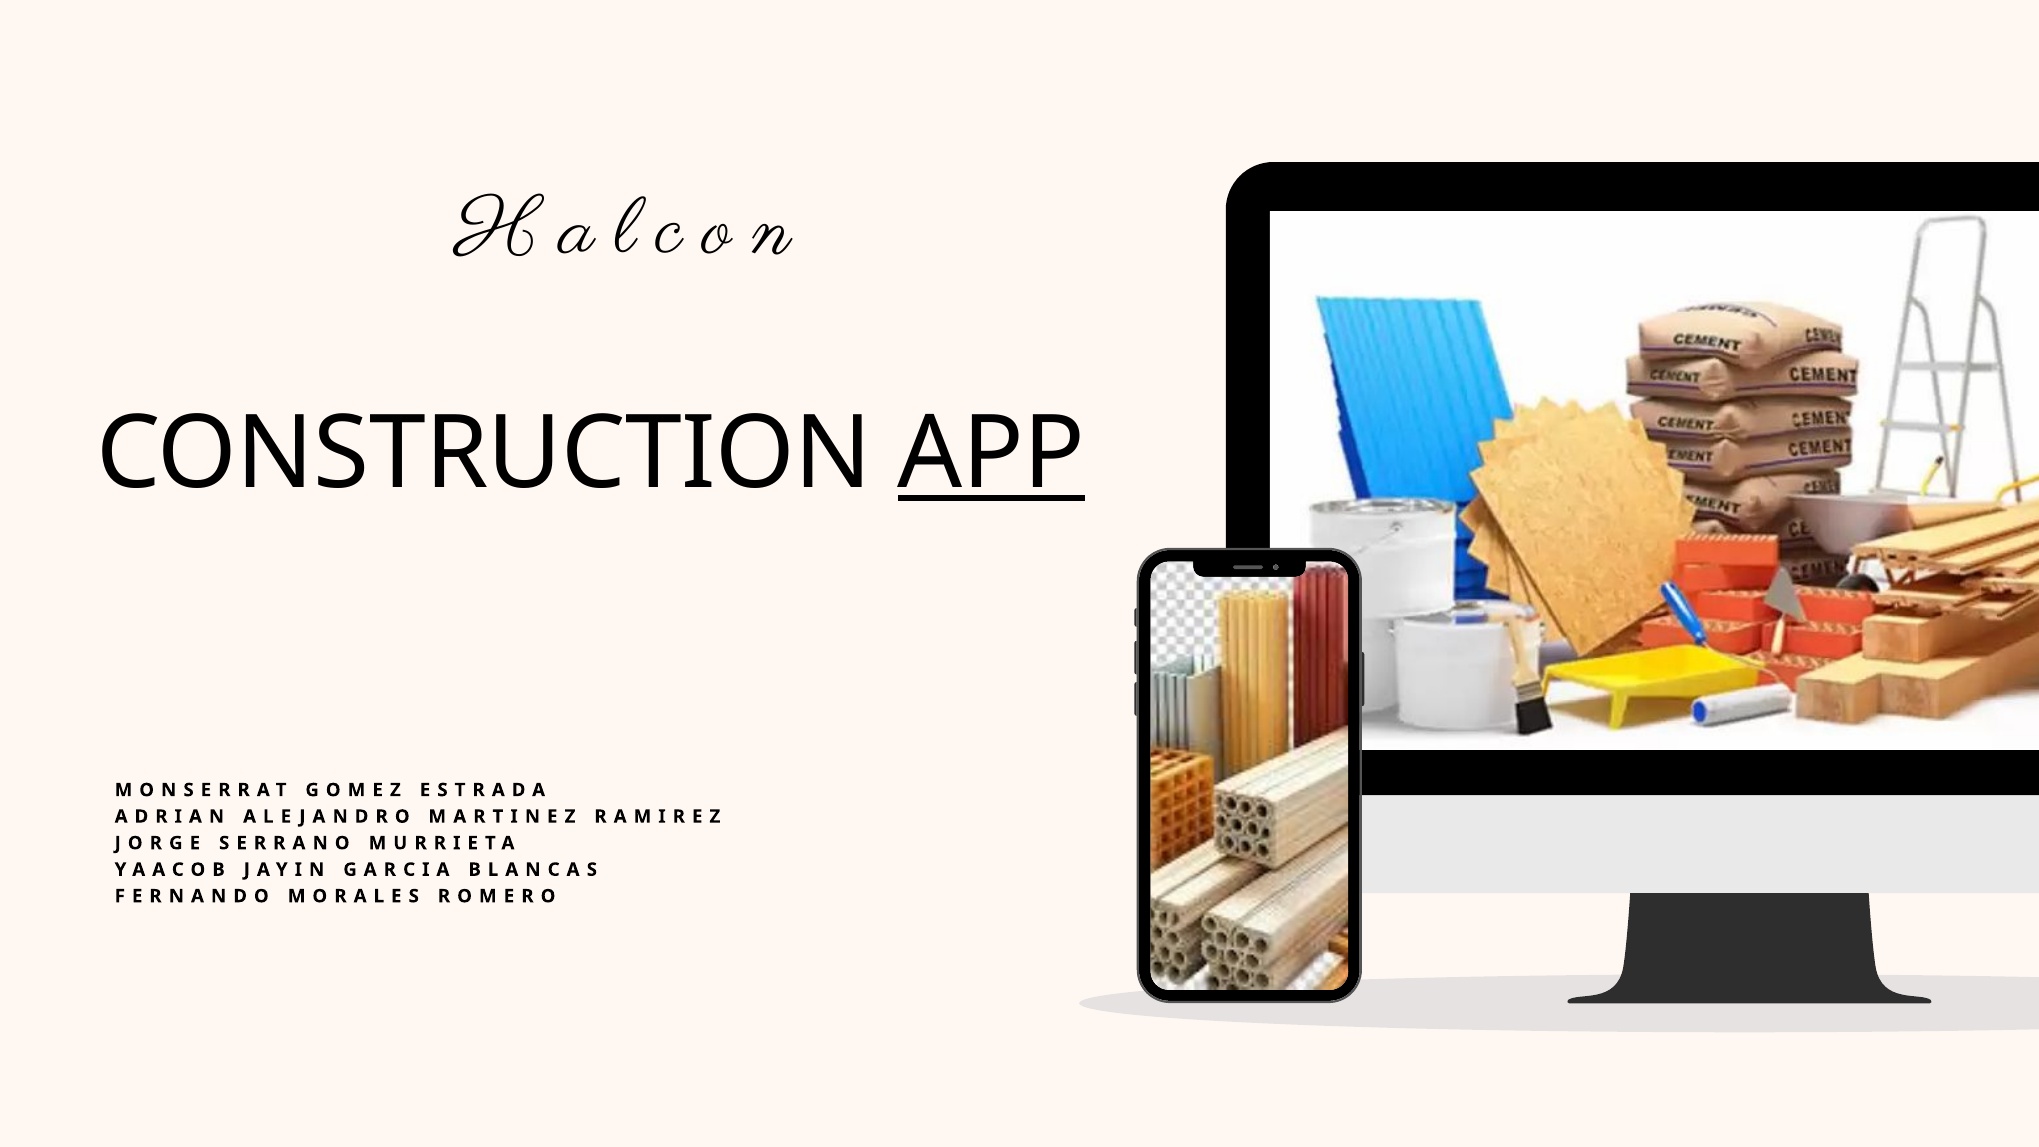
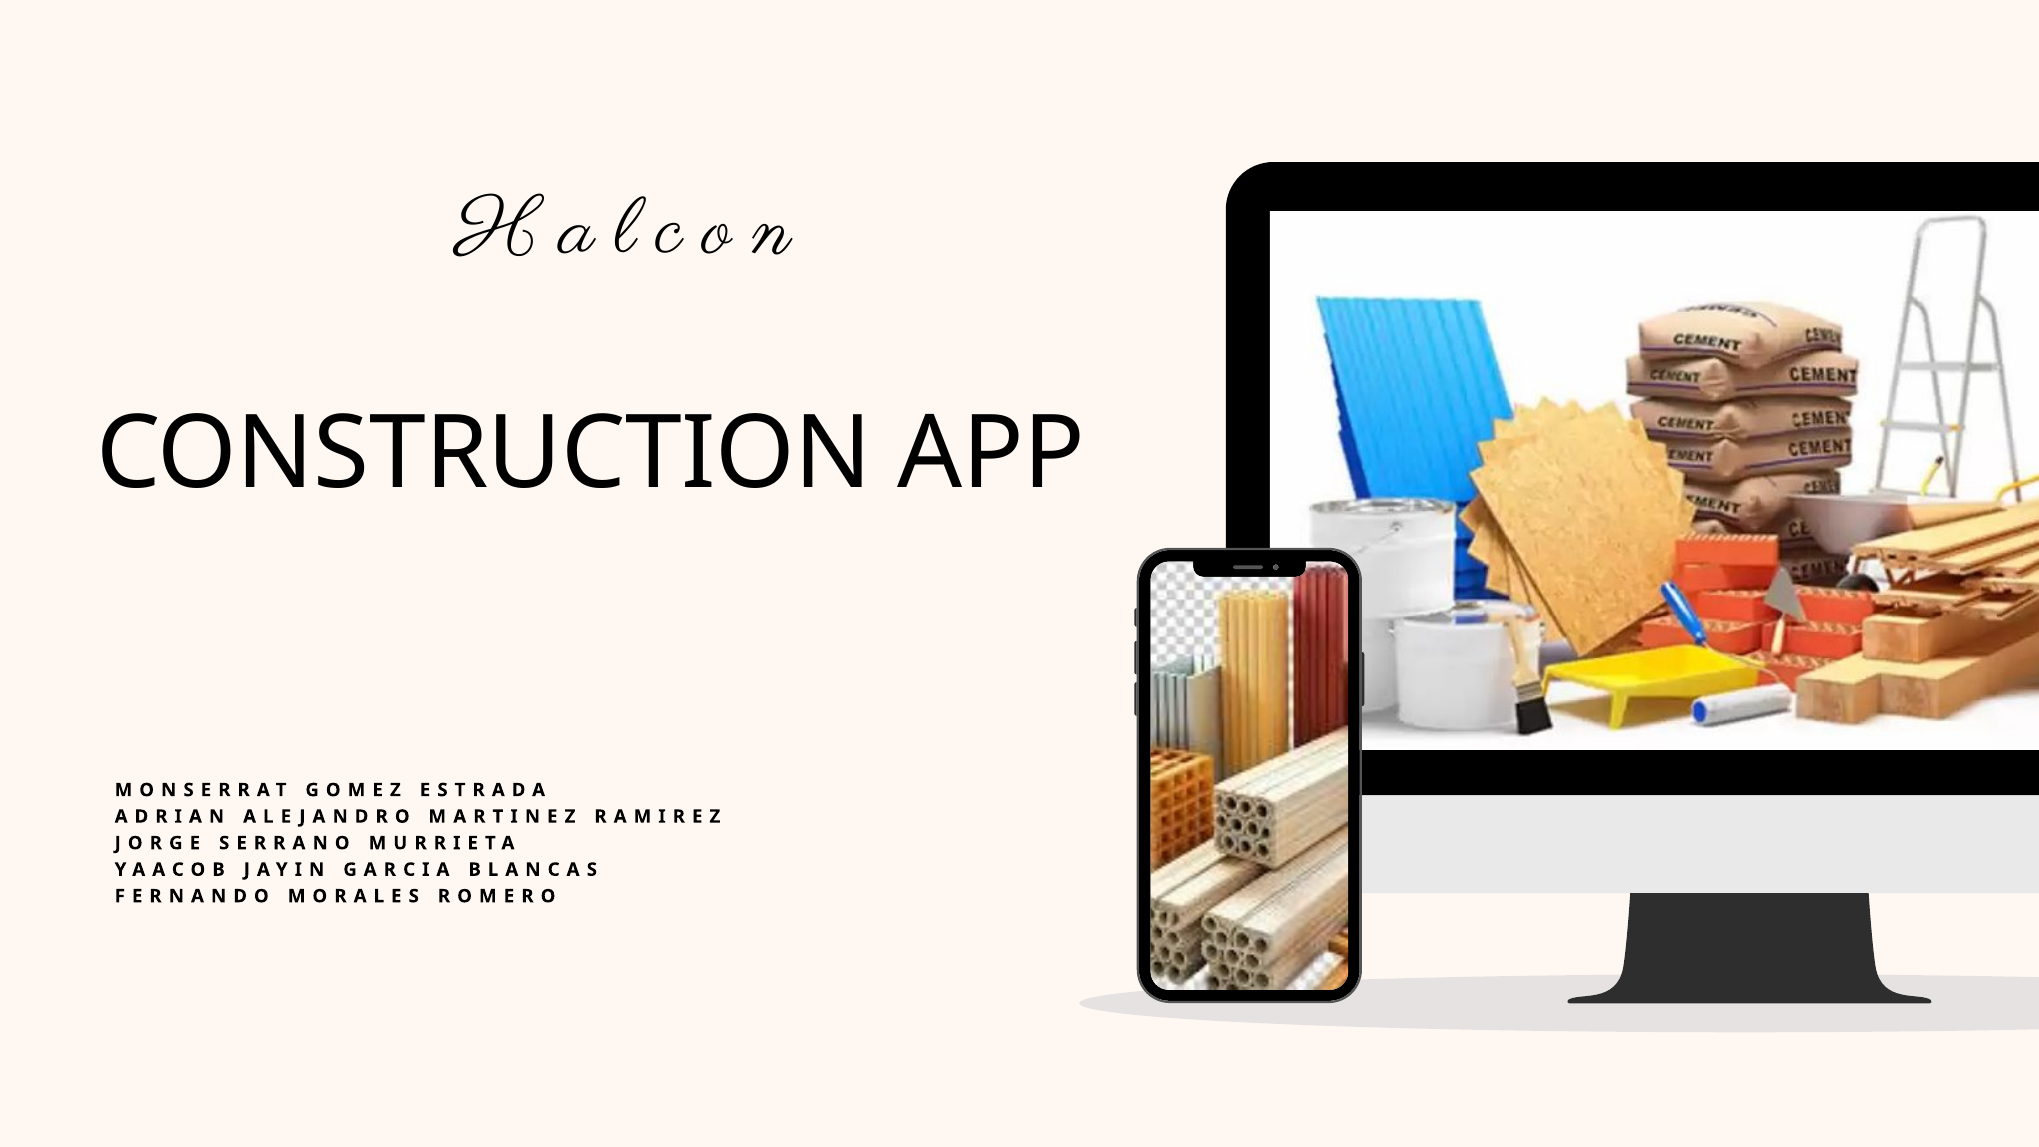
APP underline: present -> none
